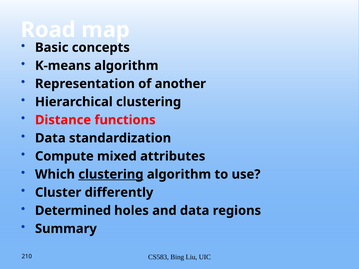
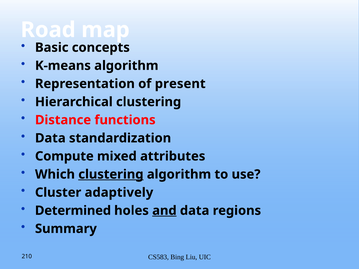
another: another -> present
differently: differently -> adaptively
and underline: none -> present
